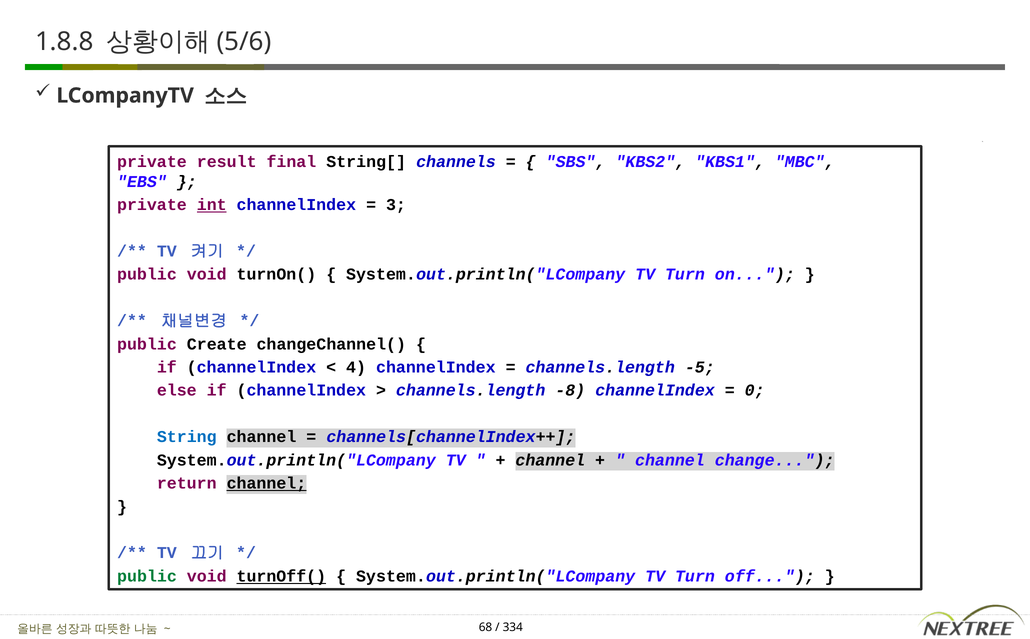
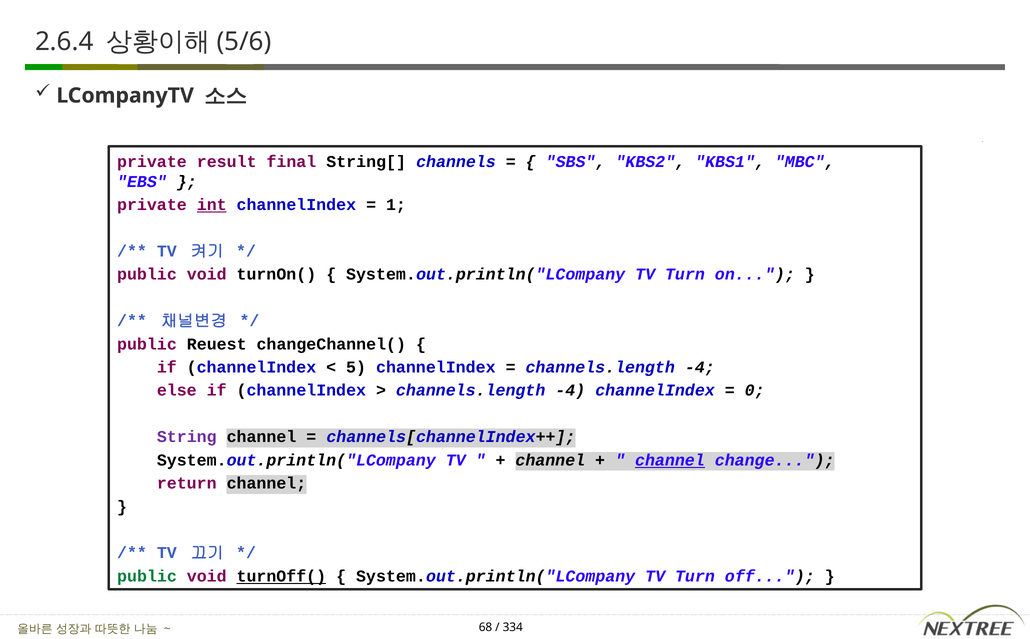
1.8.8: 1.8.8 -> 2.6.4
3: 3 -> 1
Create: Create -> Reuest
4: 4 -> 5
-5 at (700, 367): -5 -> -4
-8 at (570, 391): -8 -> -4
String colour: blue -> purple
channel at (670, 460) underline: none -> present
channel at (266, 484) underline: present -> none
